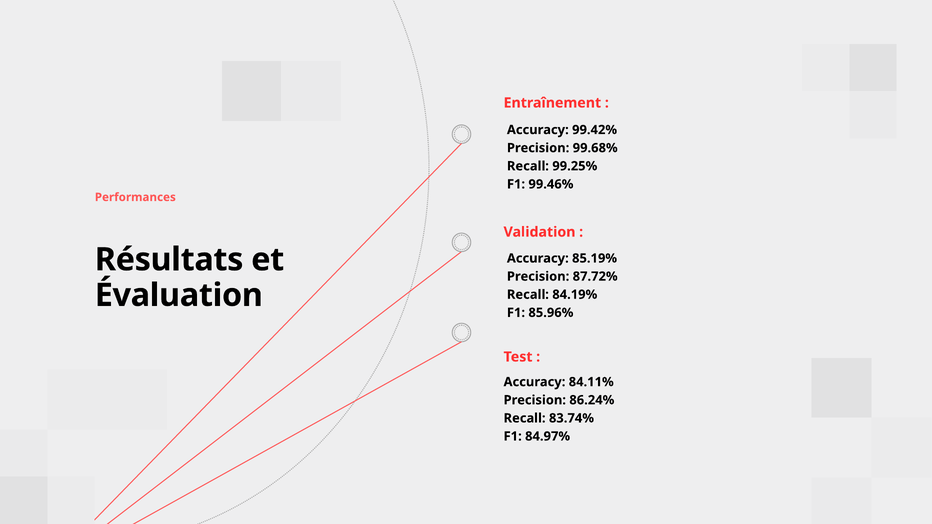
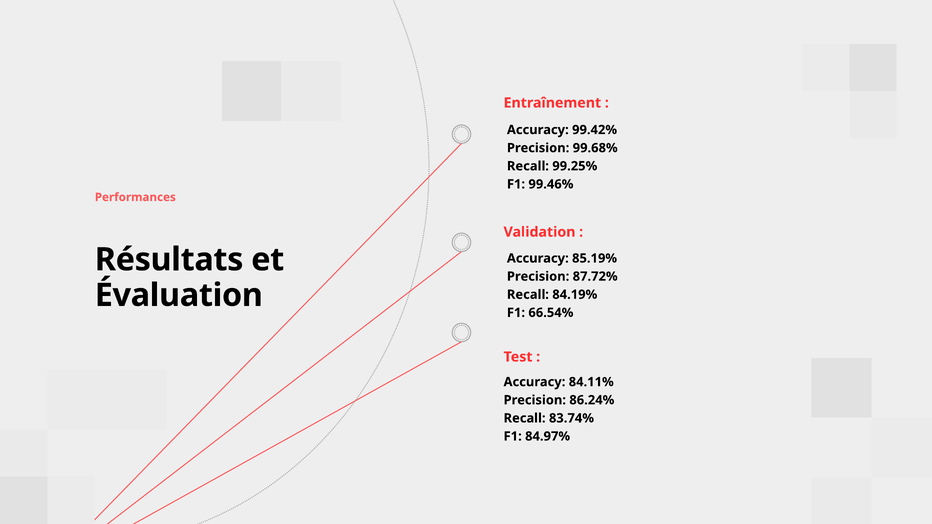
85.96%: 85.96% -> 66.54%
